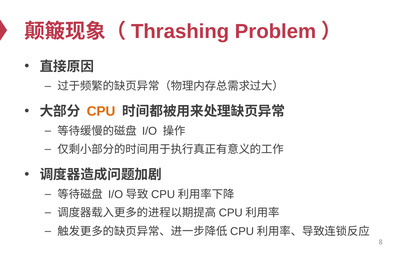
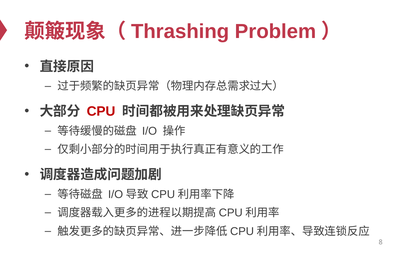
CPU colour: orange -> red
